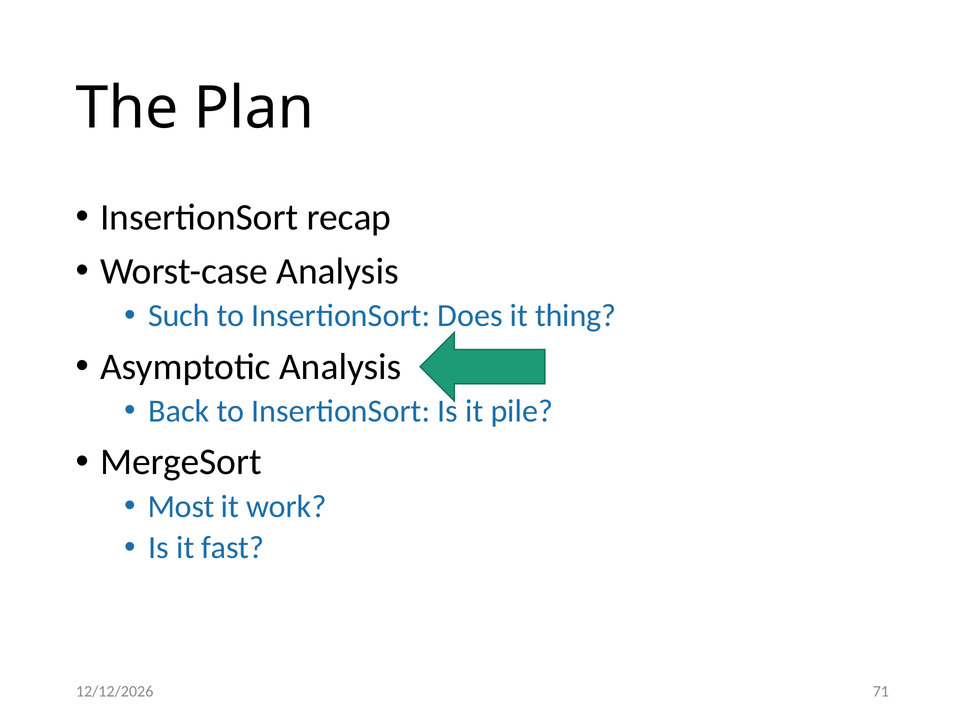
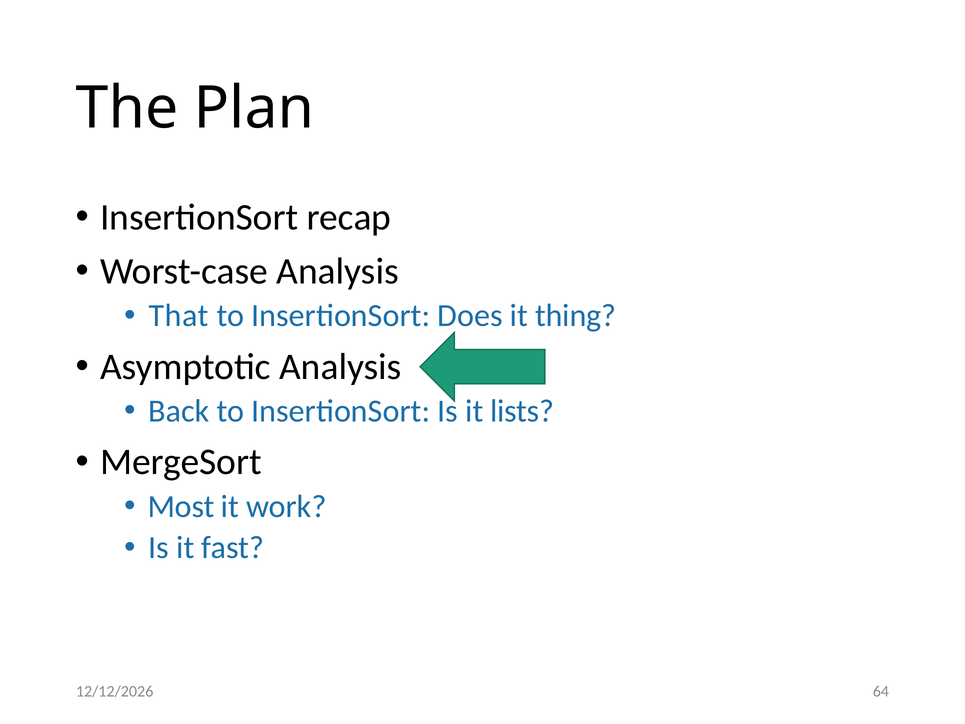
Such: Such -> That
pile: pile -> lists
71: 71 -> 64
